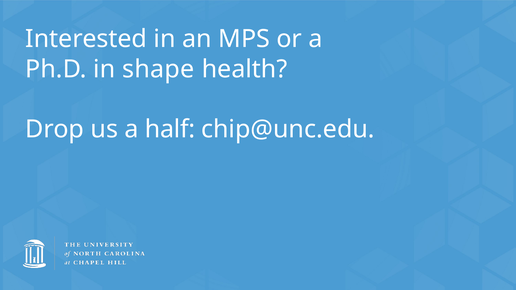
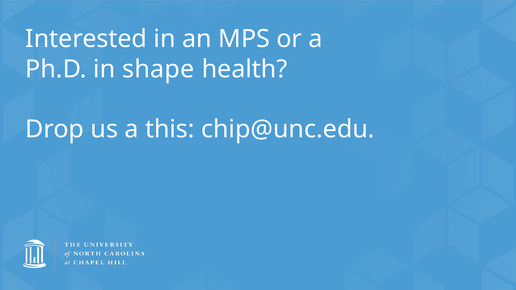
half: half -> this
